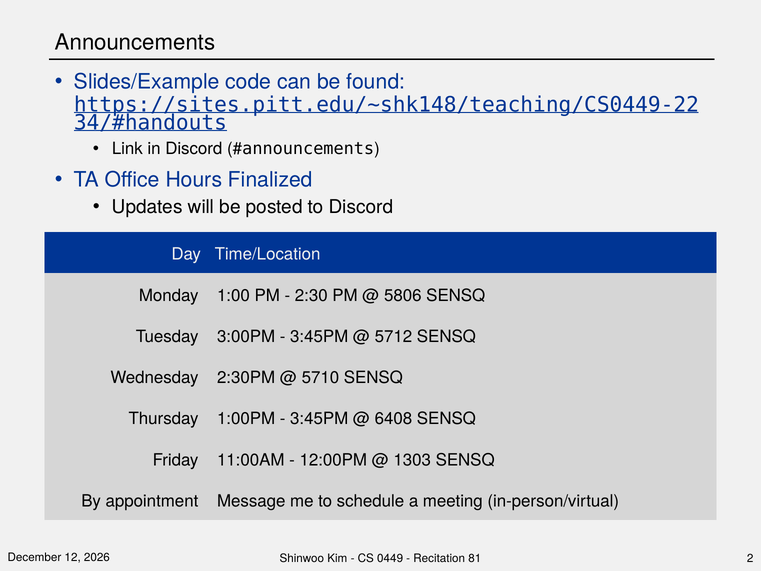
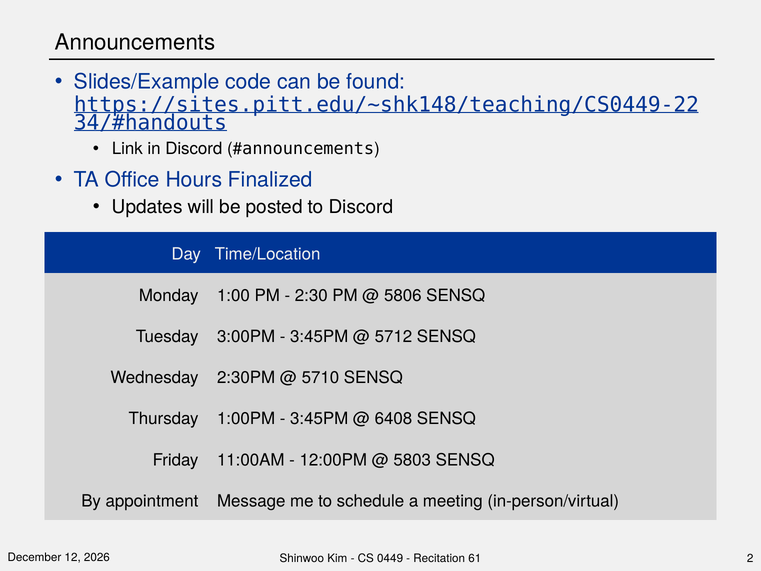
1303: 1303 -> 5803
81: 81 -> 61
